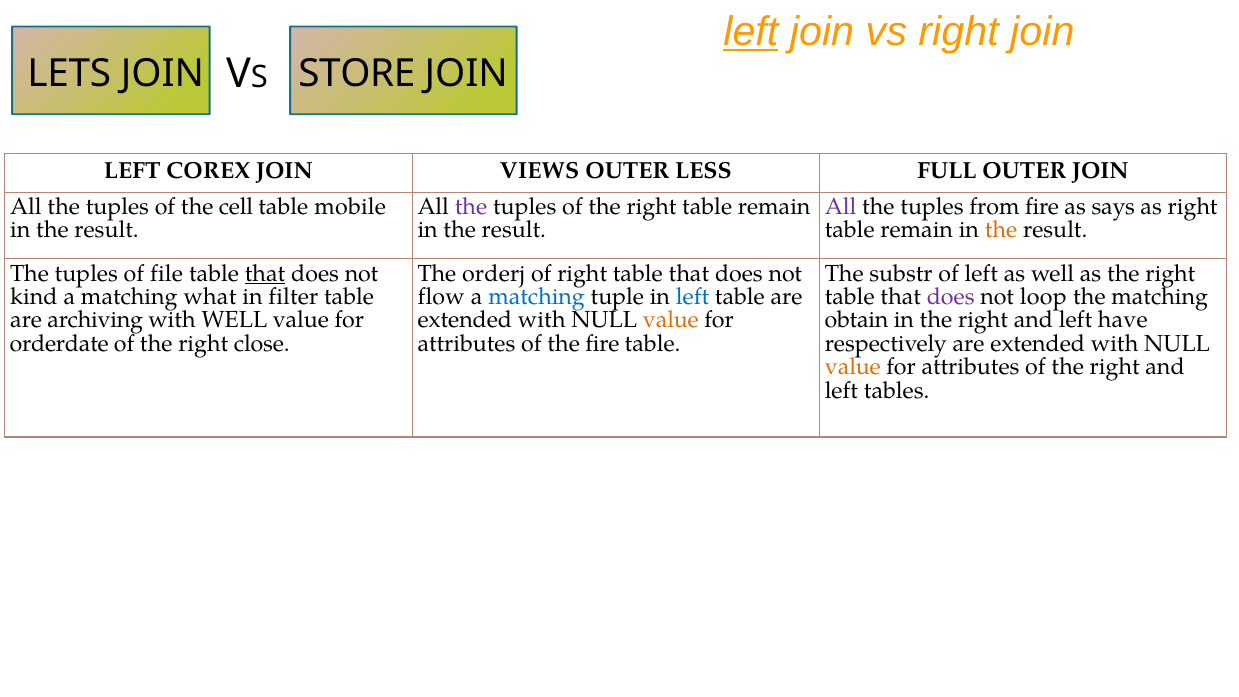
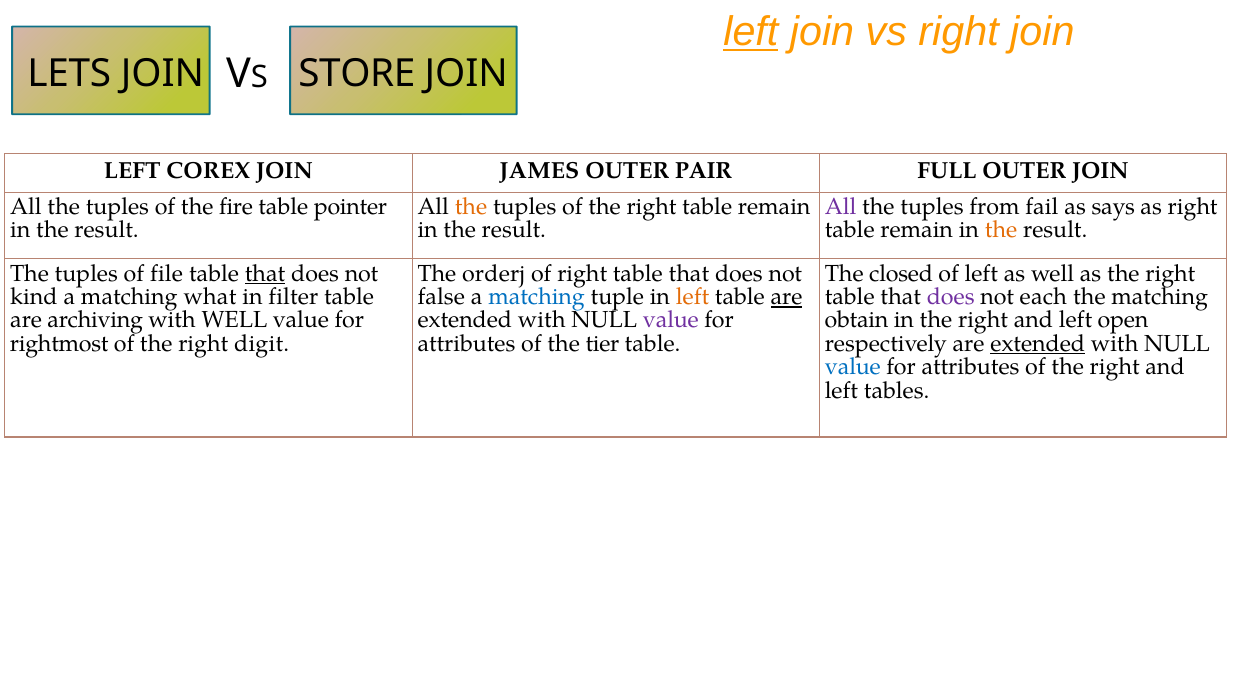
VIEWS: VIEWS -> JAMES
LESS: LESS -> PAIR
cell: cell -> fire
mobile: mobile -> pointer
the at (471, 207) colour: purple -> orange
from fire: fire -> fail
substr: substr -> closed
flow: flow -> false
left at (692, 297) colour: blue -> orange
are at (787, 297) underline: none -> present
loop: loop -> each
value at (671, 320) colour: orange -> purple
have: have -> open
orderdate: orderdate -> rightmost
close: close -> digit
the fire: fire -> tier
extended at (1038, 344) underline: none -> present
value at (853, 367) colour: orange -> blue
